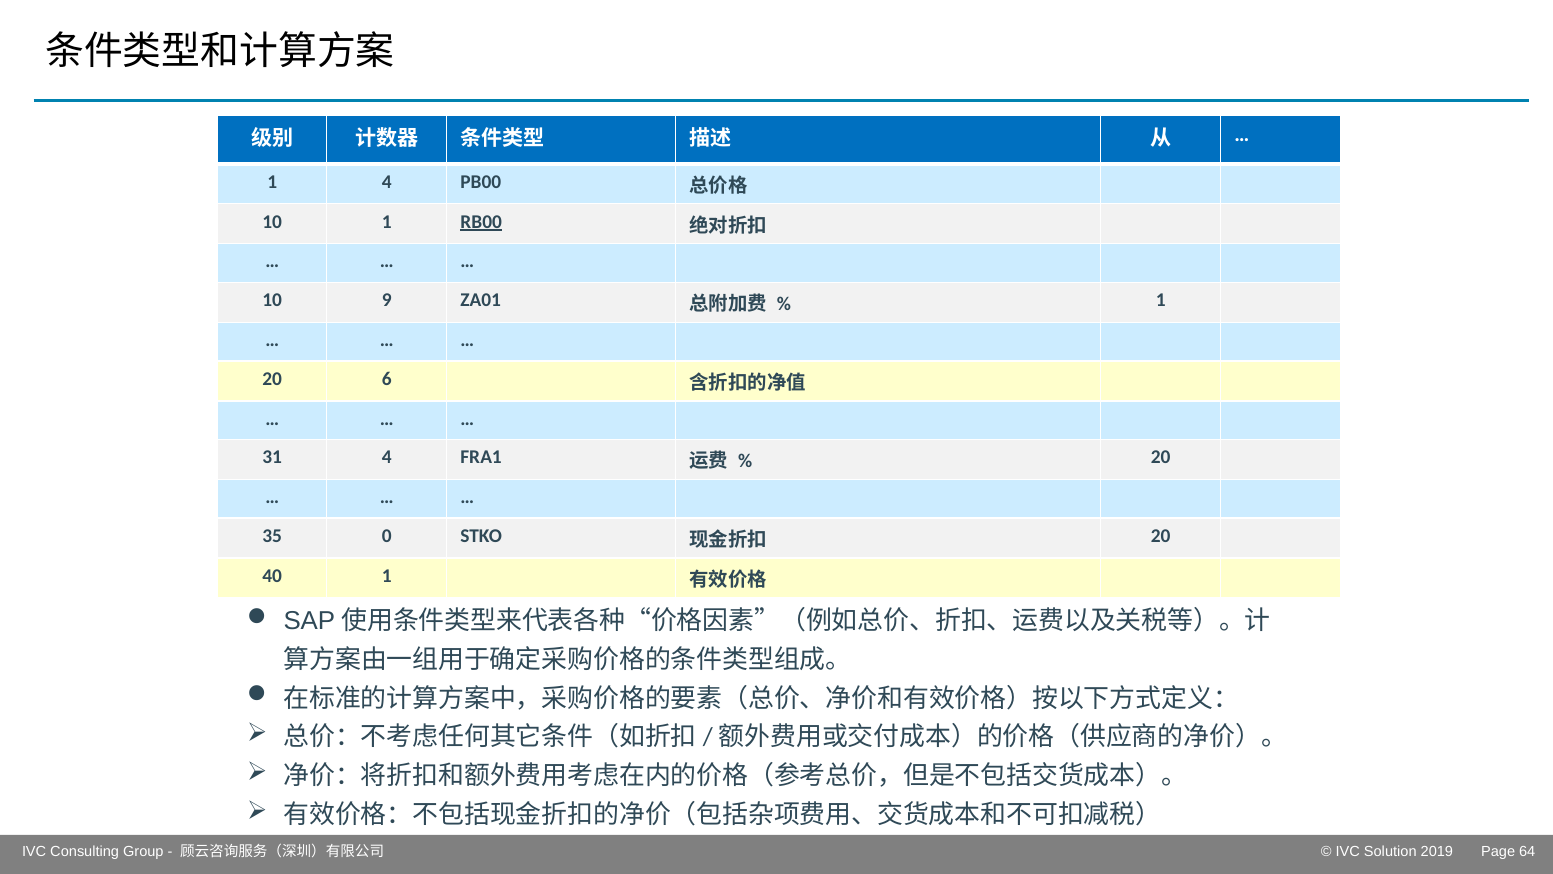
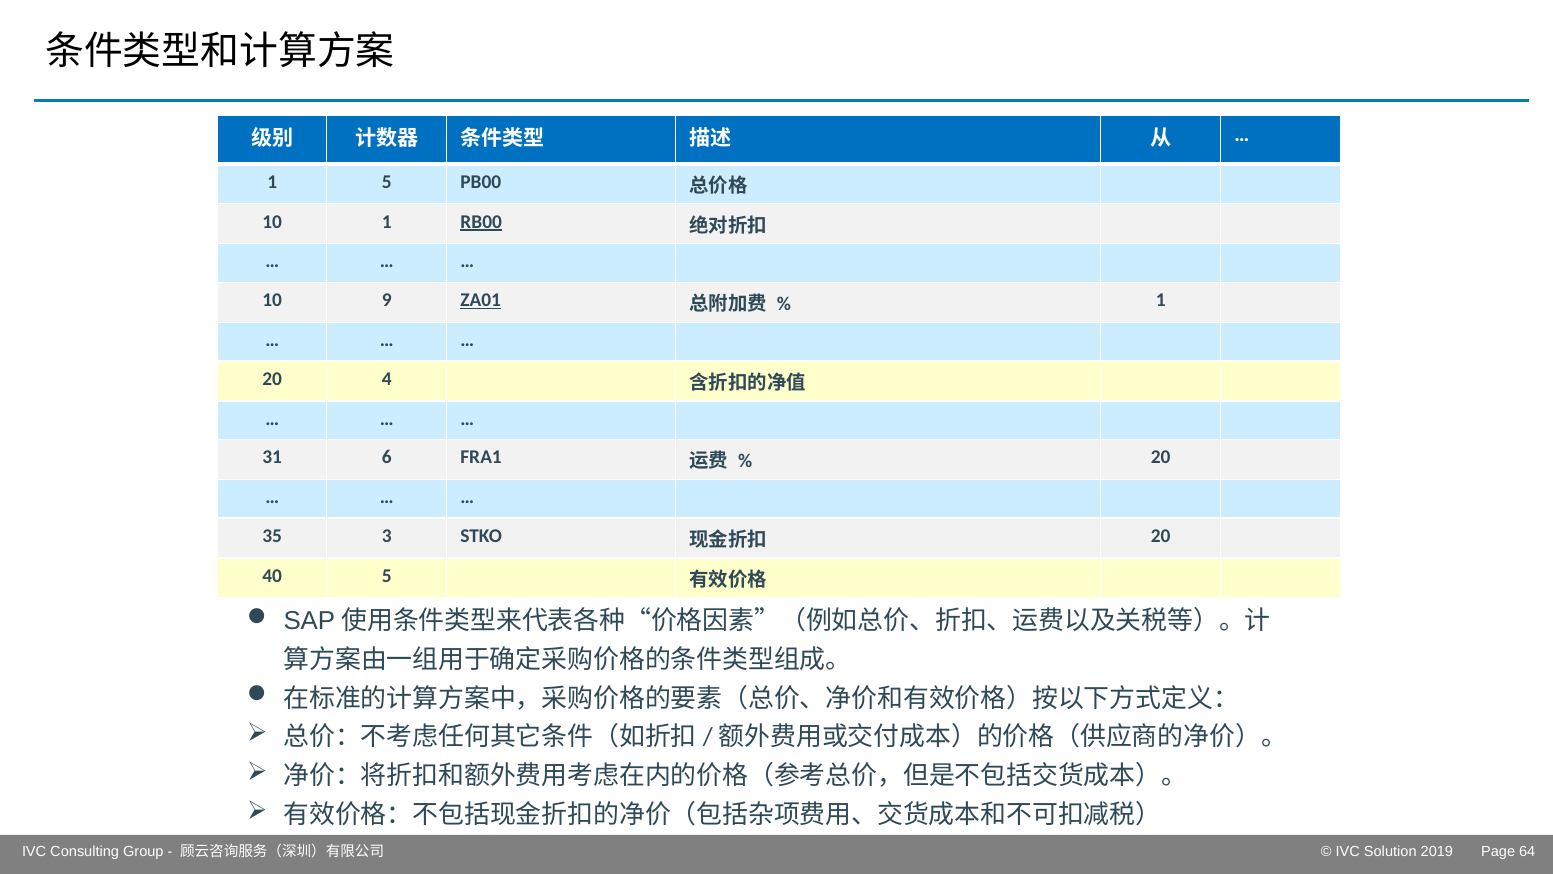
1 4: 4 -> 5
ZA01 underline: none -> present
6: 6 -> 4
31 4: 4 -> 6
0: 0 -> 3
40 1: 1 -> 5
